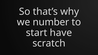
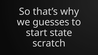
number: number -> guesses
have: have -> state
